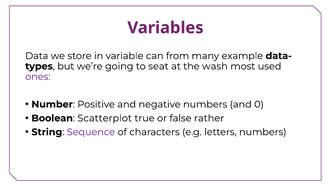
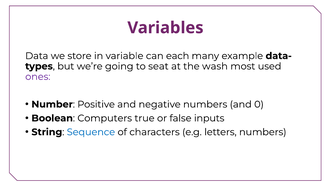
from: from -> each
Scatterplot: Scatterplot -> Computers
rather: rather -> inputs
Sequence colour: purple -> blue
